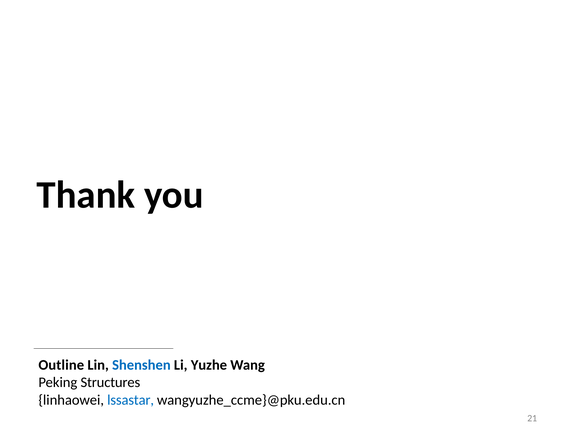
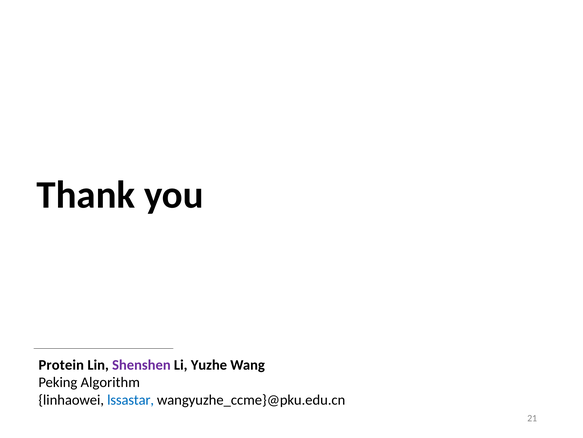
Outline: Outline -> Protein
Shenshen colour: blue -> purple
Structures: Structures -> Algorithm
